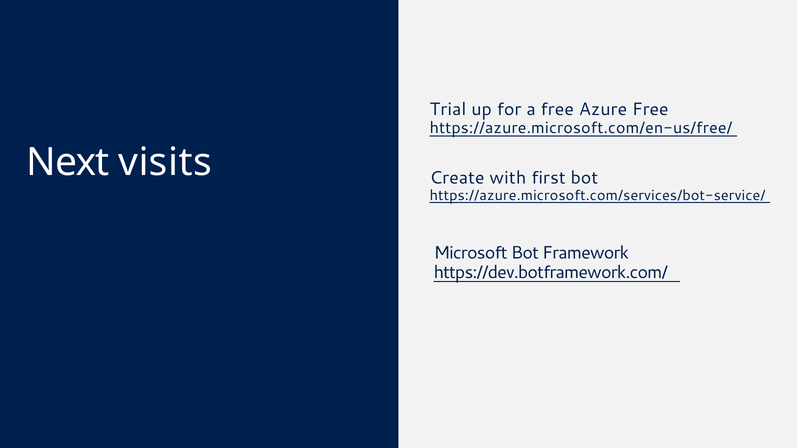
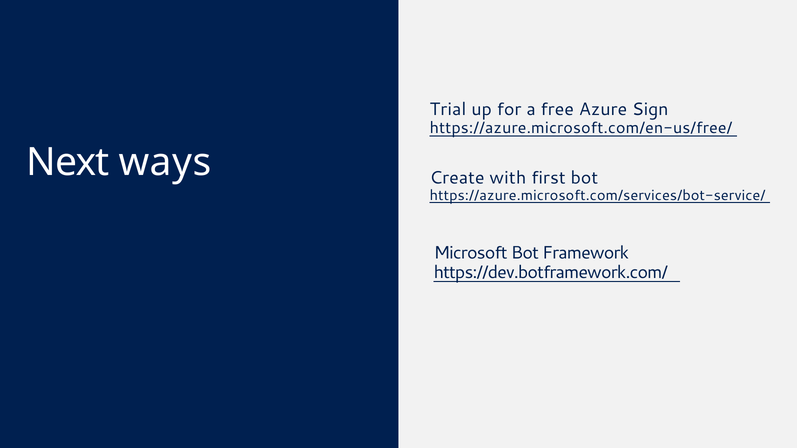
Azure Free: Free -> Sign
visits: visits -> ways
